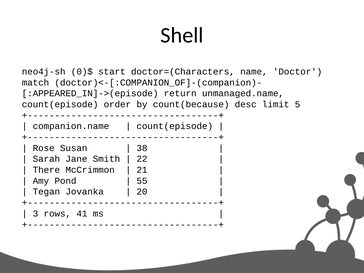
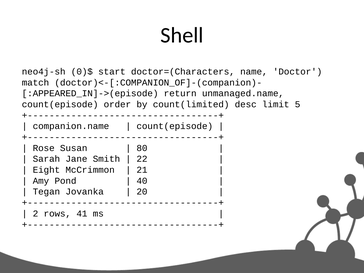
count(because: count(because -> count(limited
38: 38 -> 80
There: There -> Eight
55: 55 -> 40
3: 3 -> 2
